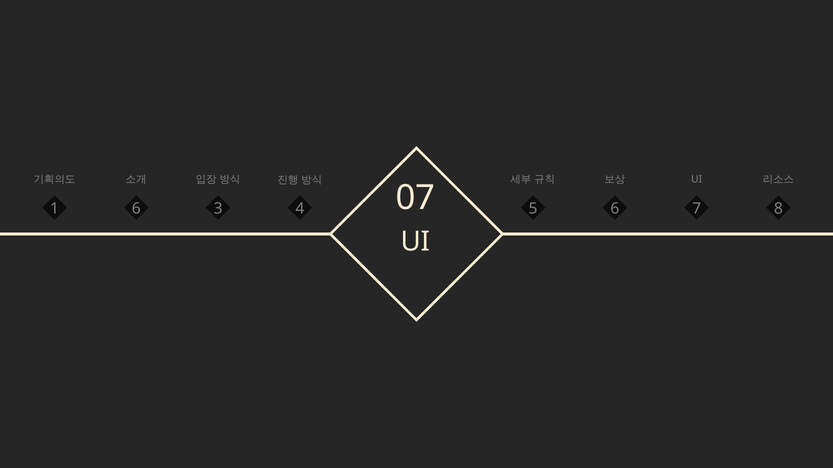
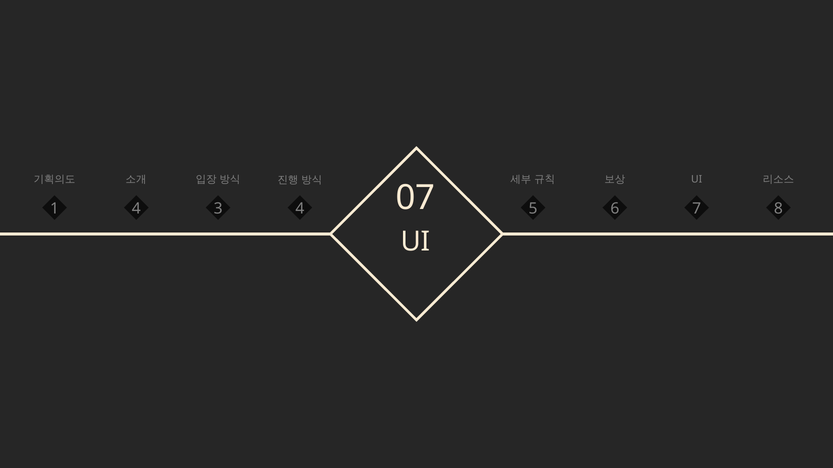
1 6: 6 -> 4
